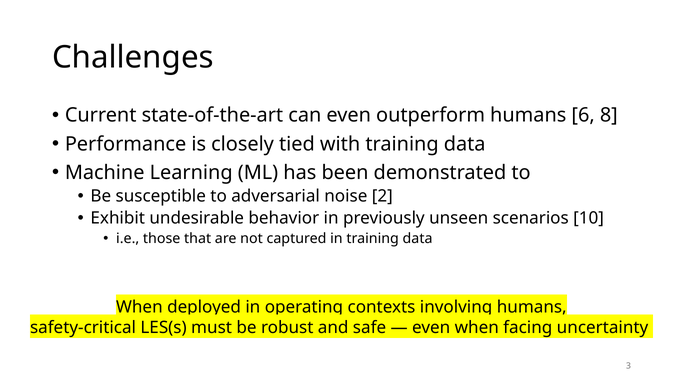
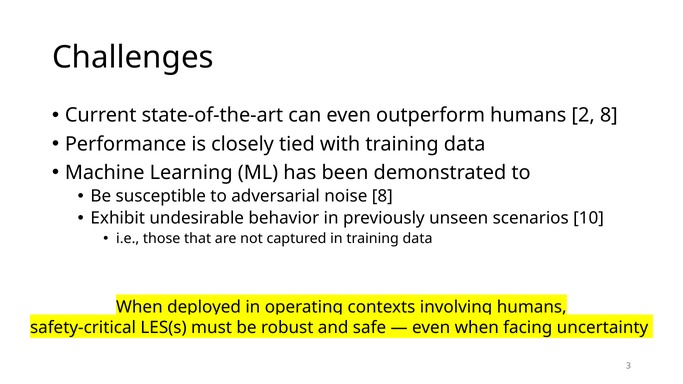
6: 6 -> 2
noise 2: 2 -> 8
